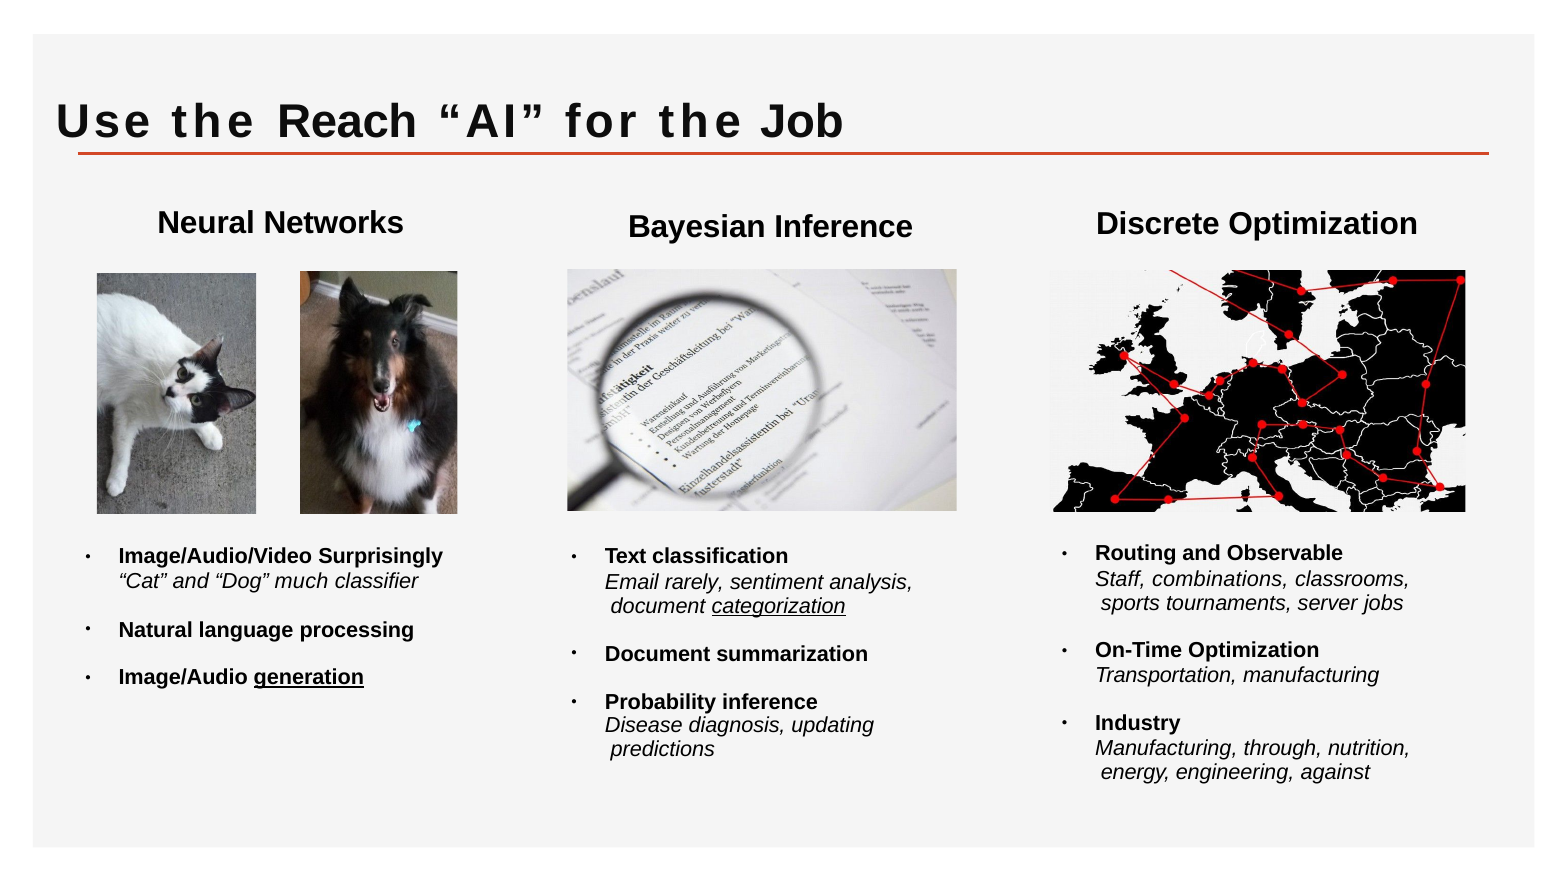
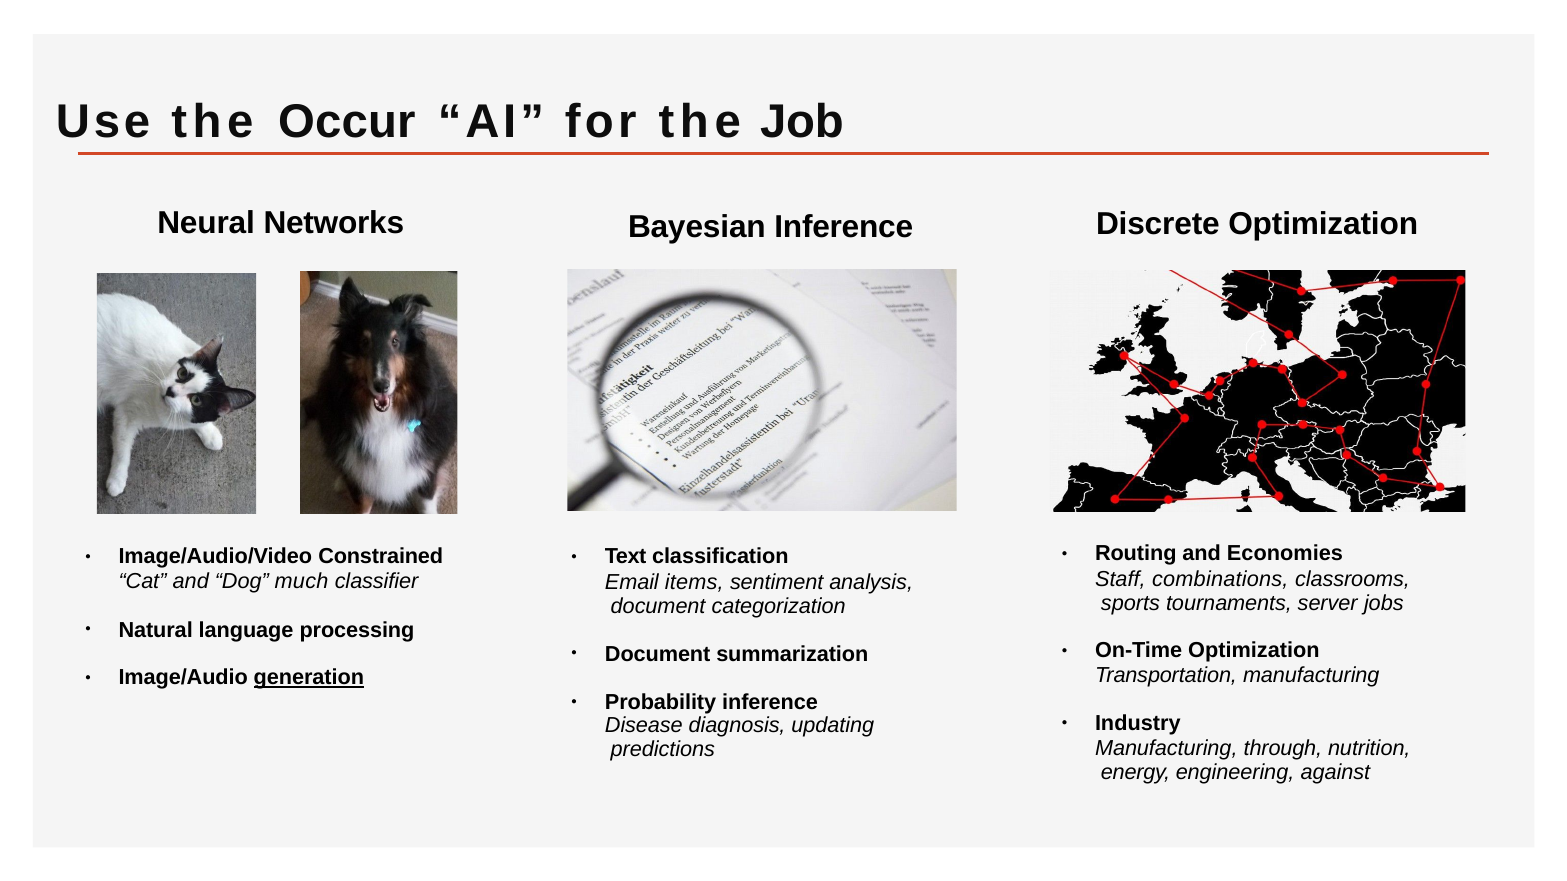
Reach: Reach -> Occur
Observable: Observable -> Economies
Surprisingly: Surprisingly -> Constrained
rarely: rarely -> items
categorization underline: present -> none
